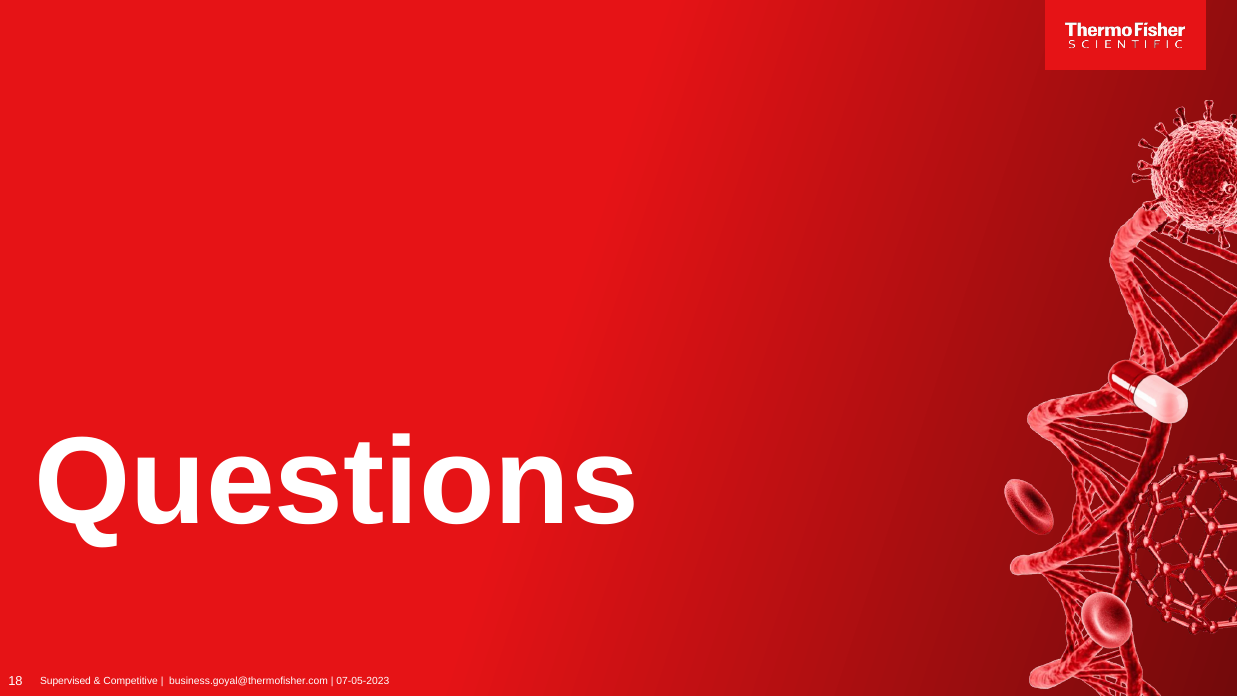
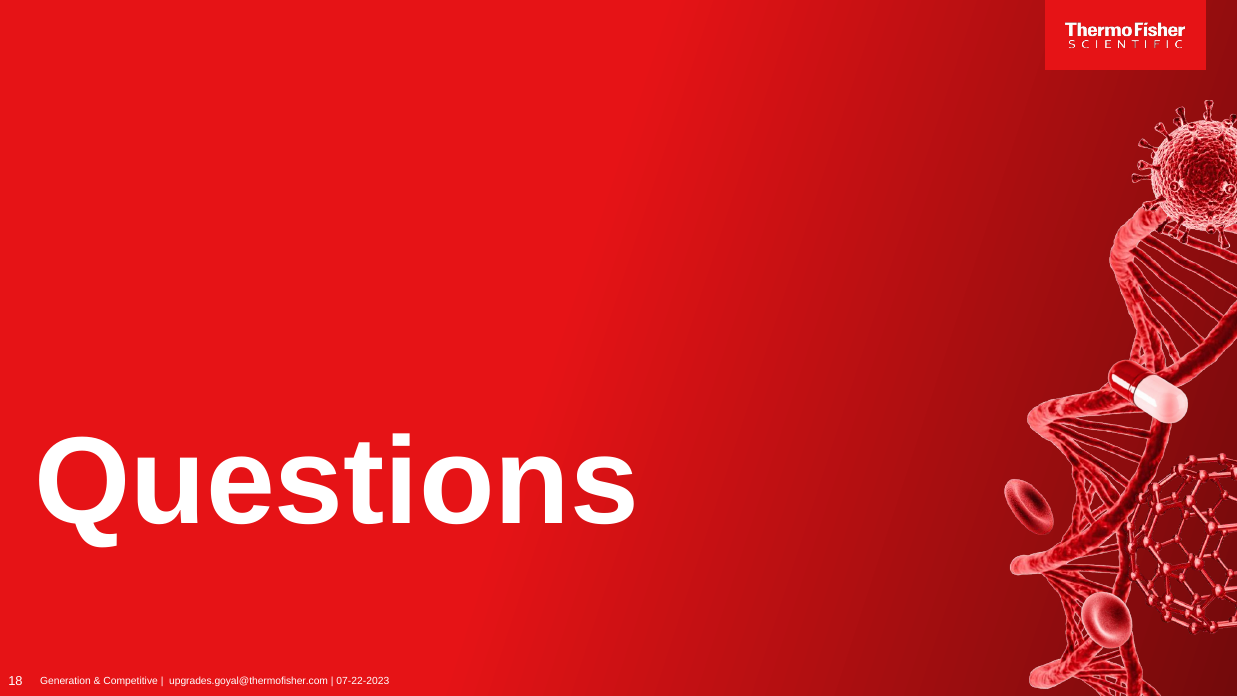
Supervised: Supervised -> Generation
business.goyal@thermofisher.com: business.goyal@thermofisher.com -> upgrades.goyal@thermofisher.com
07-05-2023: 07-05-2023 -> 07-22-2023
